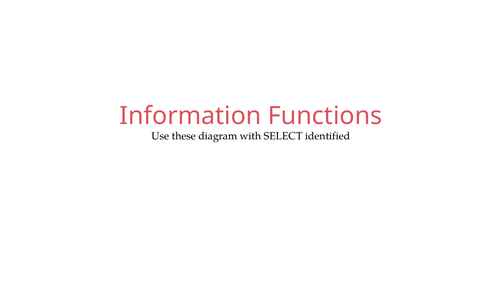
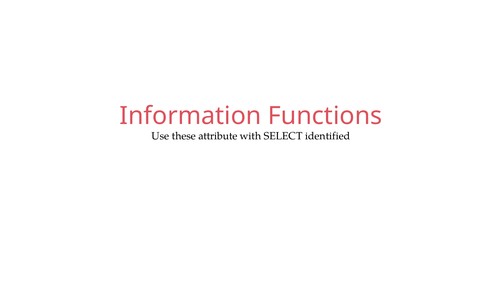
diagram: diagram -> attribute
